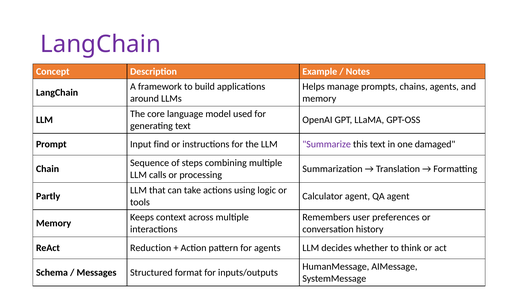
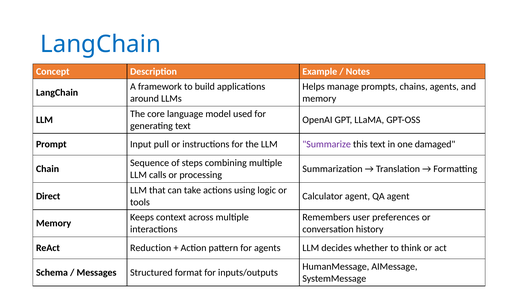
LangChain at (101, 44) colour: purple -> blue
find: find -> pull
Partly: Partly -> Direct
